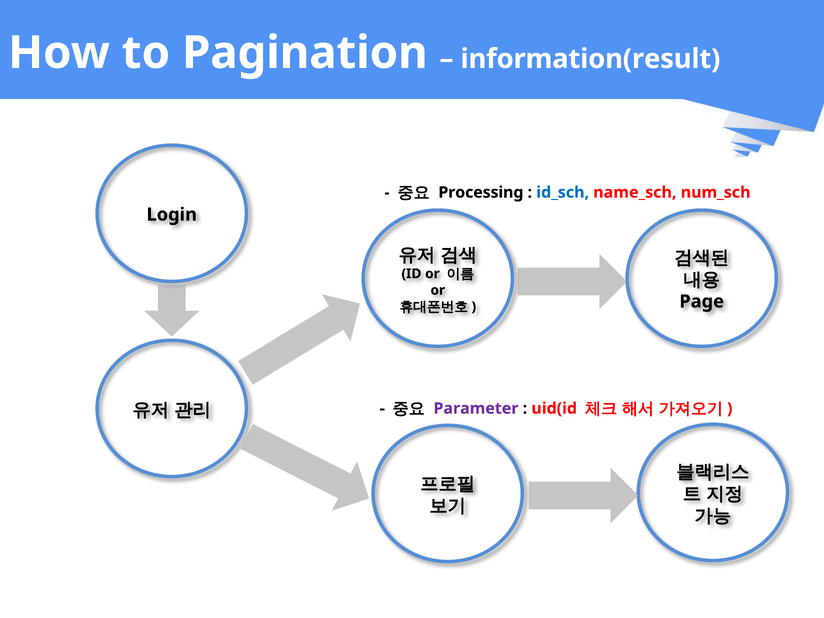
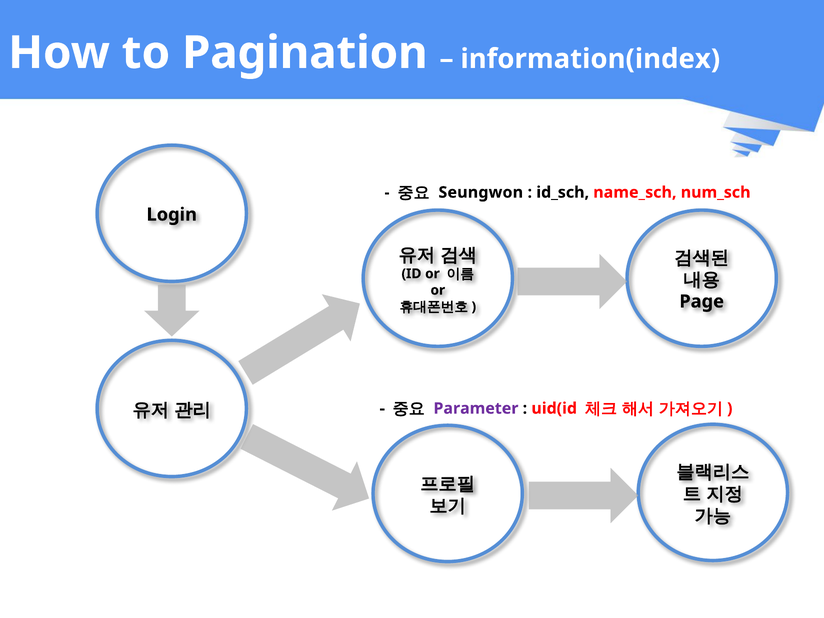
information(result: information(result -> information(index
Processing: Processing -> Seungwon
id_sch colour: blue -> black
